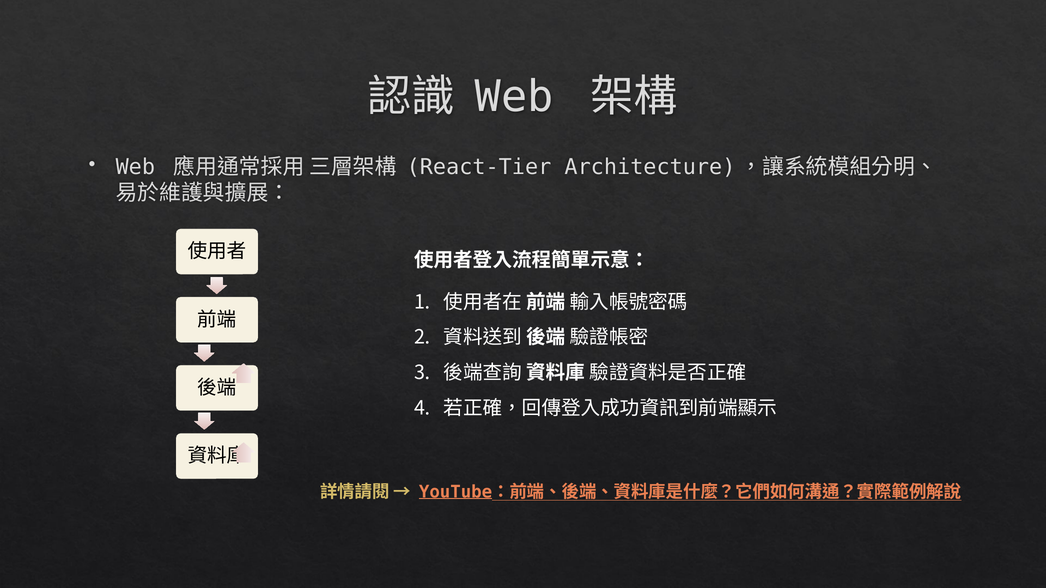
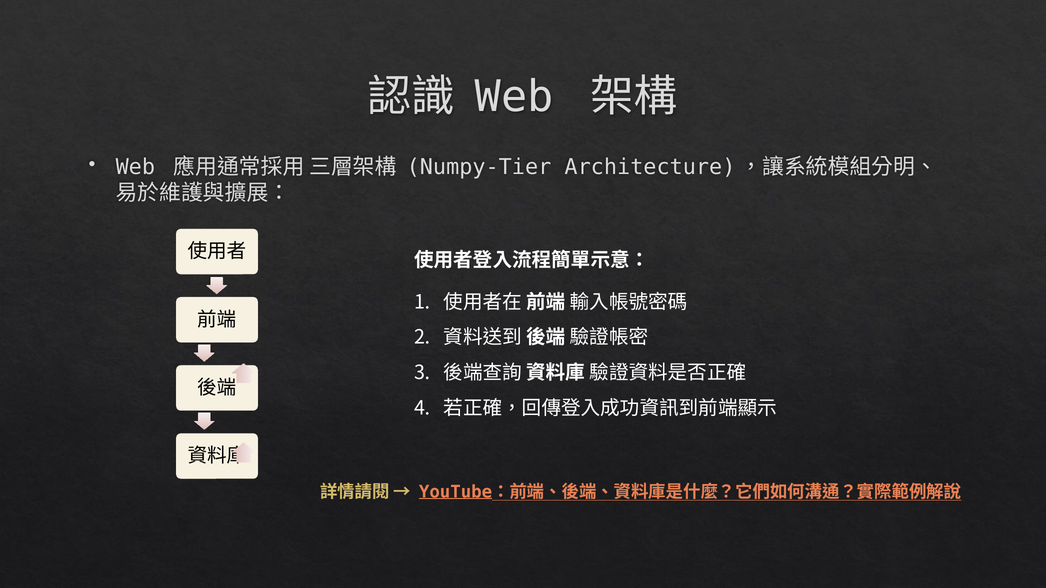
React-Tier: React-Tier -> Numpy-Tier
